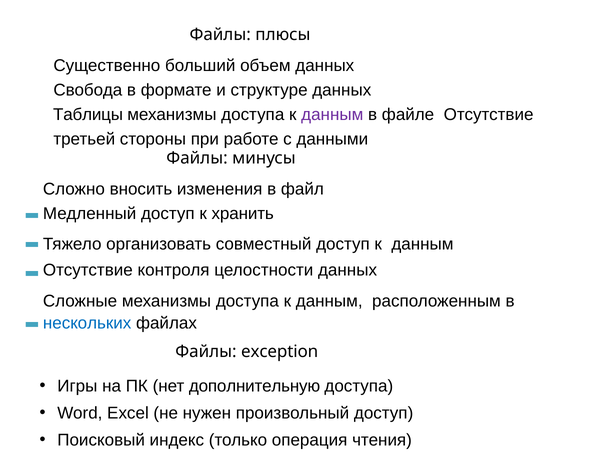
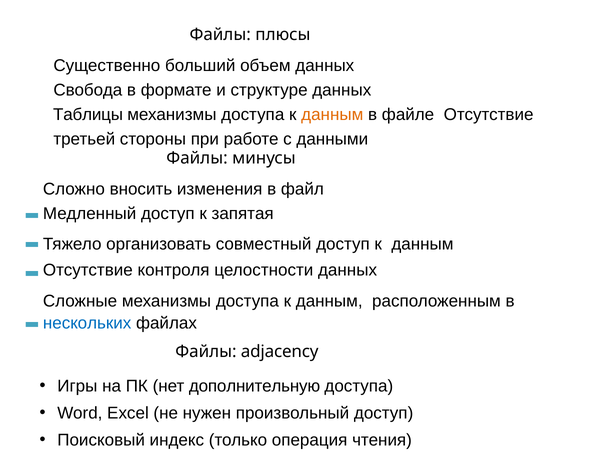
данным at (332, 115) colour: purple -> orange
хранить: хранить -> запятая
exception: exception -> adjacency
